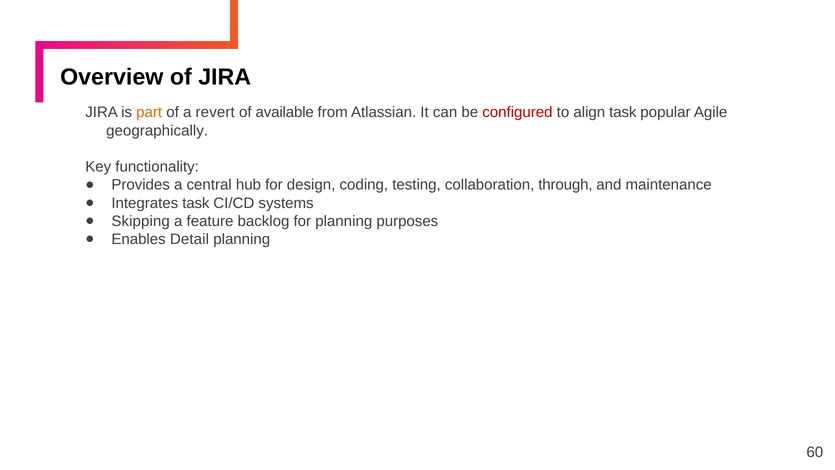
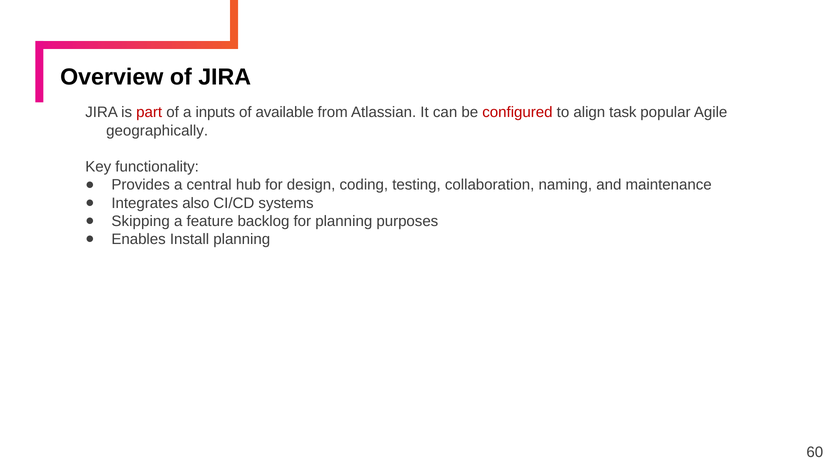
part colour: orange -> red
revert: revert -> inputs
through: through -> naming
Integrates task: task -> also
Detail: Detail -> Install
